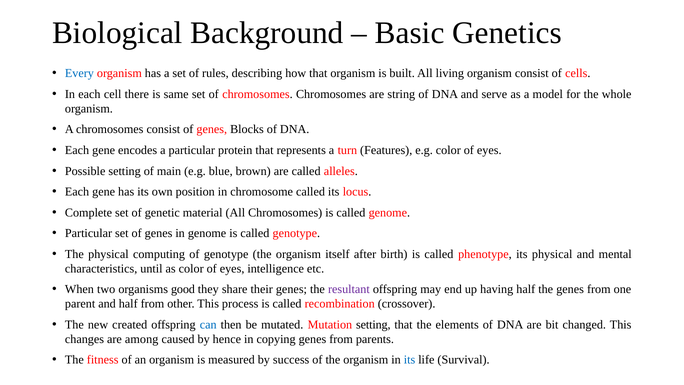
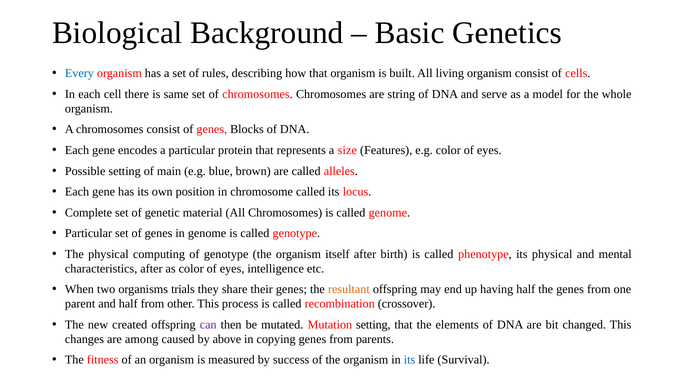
turn: turn -> size
characteristics until: until -> after
good: good -> trials
resultant colour: purple -> orange
can colour: blue -> purple
hence: hence -> above
